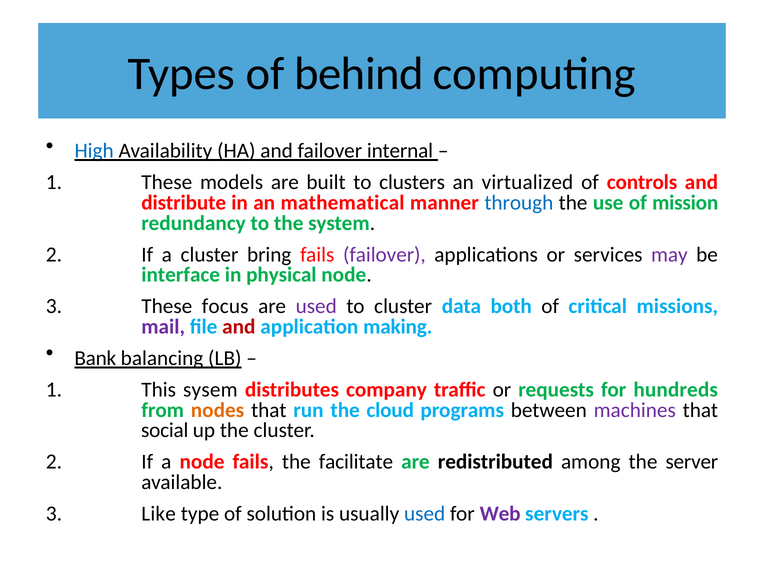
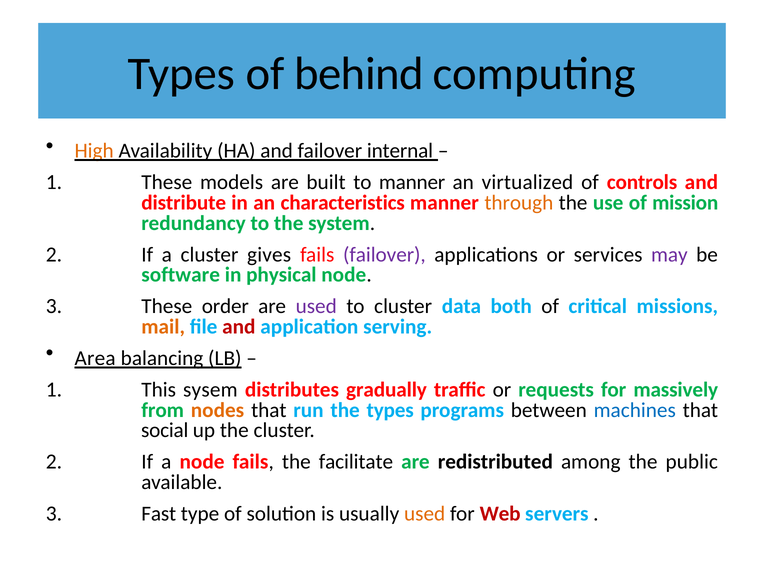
High colour: blue -> orange
to clusters: clusters -> manner
mathematical: mathematical -> characteristics
through colour: blue -> orange
bring: bring -> gives
interface: interface -> software
focus: focus -> order
mail colour: purple -> orange
making: making -> serving
Bank: Bank -> Area
company: company -> gradually
hundreds: hundreds -> massively
the cloud: cloud -> types
machines colour: purple -> blue
server: server -> public
Like: Like -> Fast
used at (425, 514) colour: blue -> orange
Web colour: purple -> red
